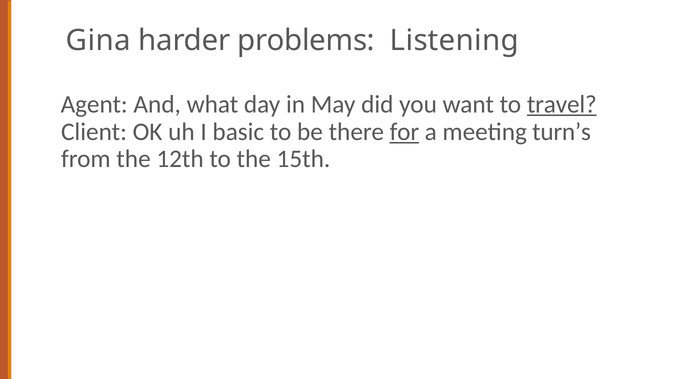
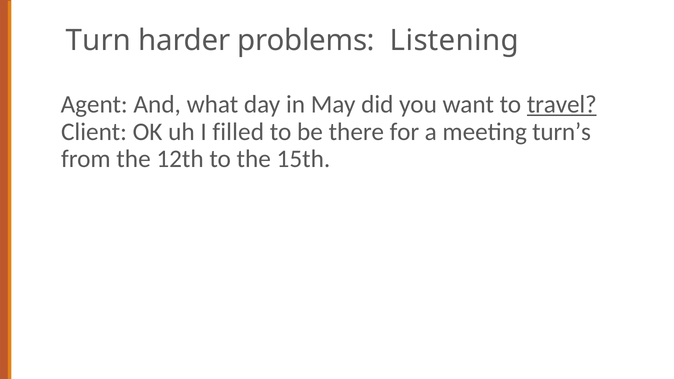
Gina: Gina -> Turn
basic: basic -> filled
for underline: present -> none
